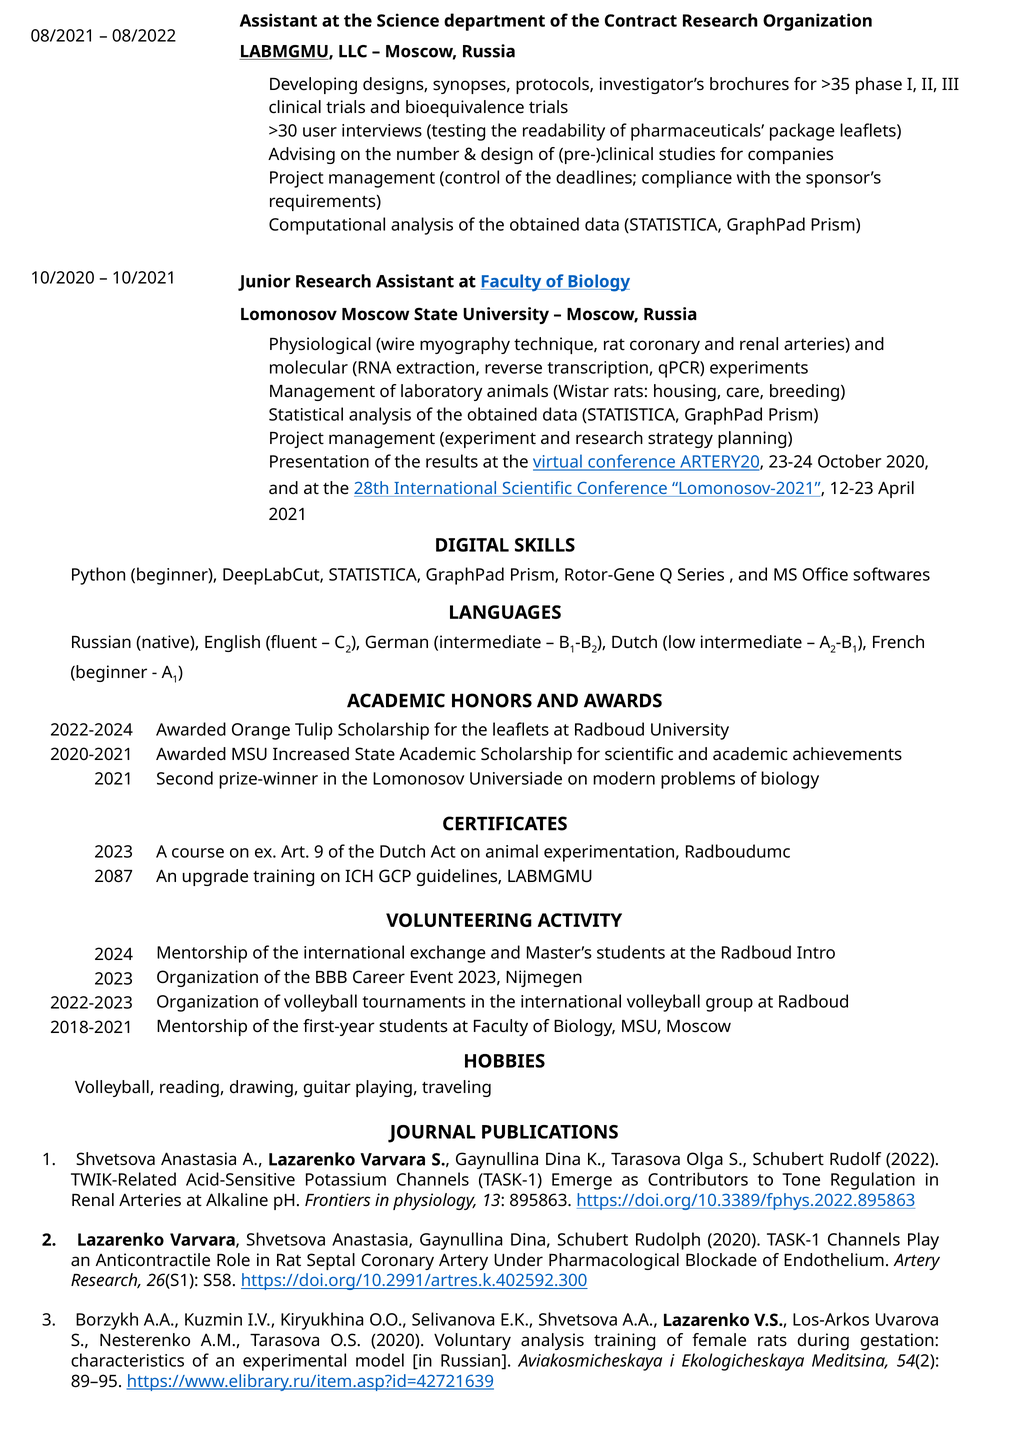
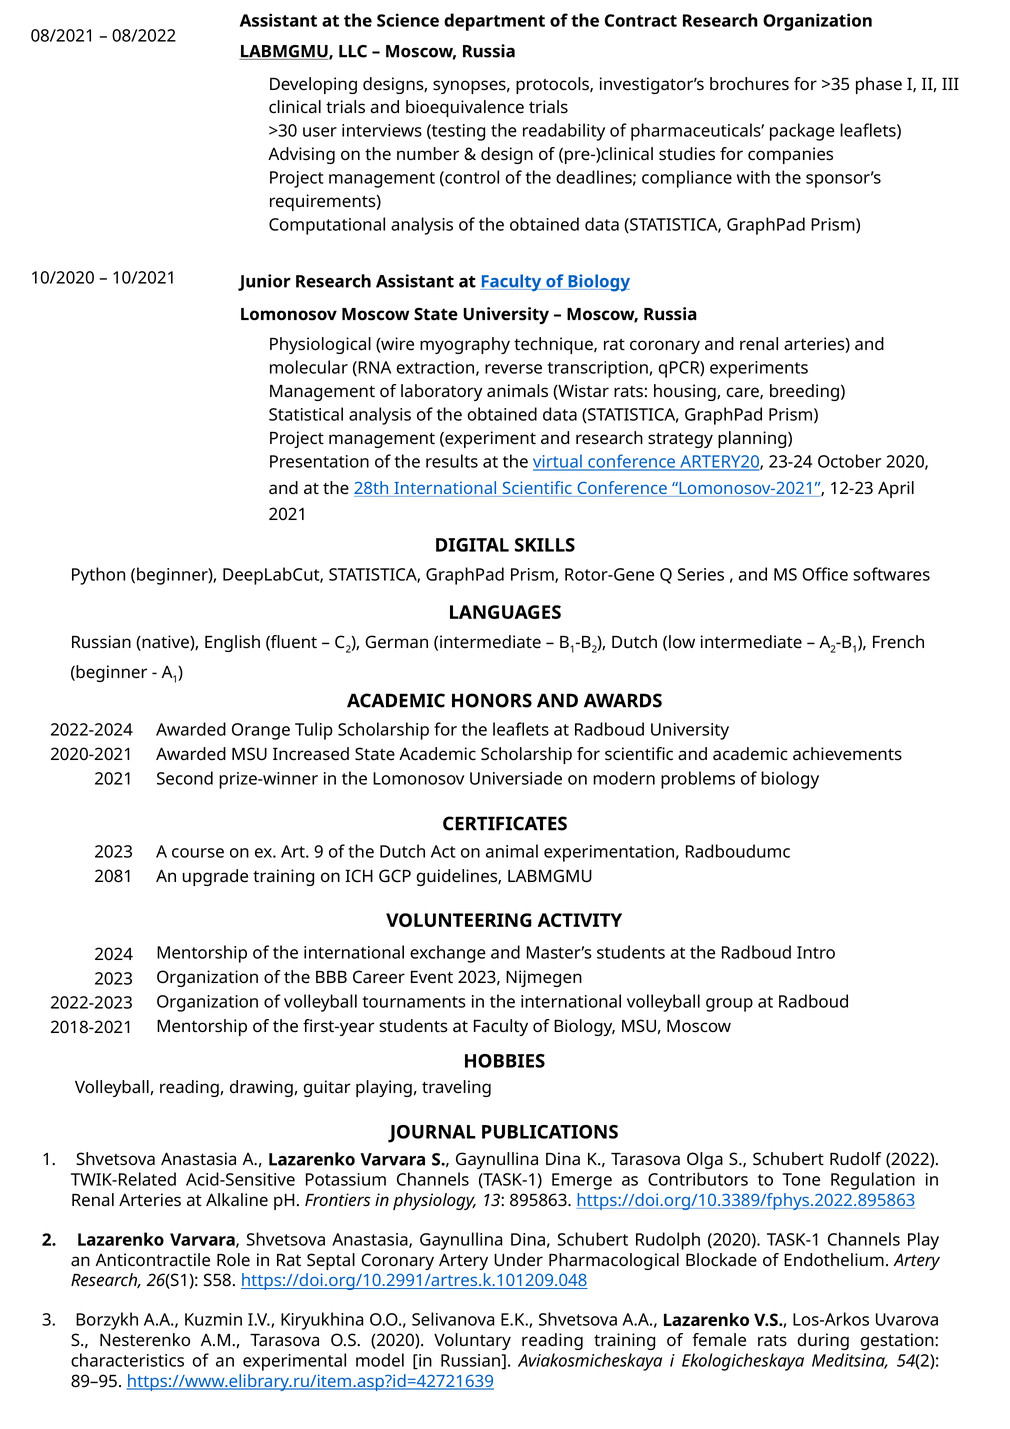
2087: 2087 -> 2081
https://doi.org/10.2991/artres.k.402592.300: https://doi.org/10.2991/artres.k.402592.300 -> https://doi.org/10.2991/artres.k.101209.048
Voluntary analysis: analysis -> reading
